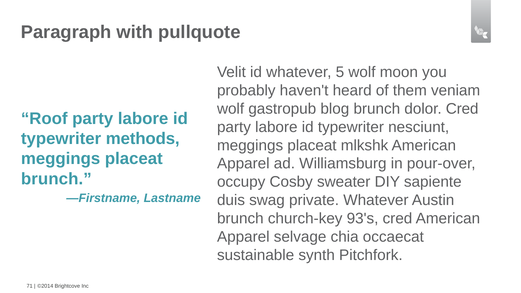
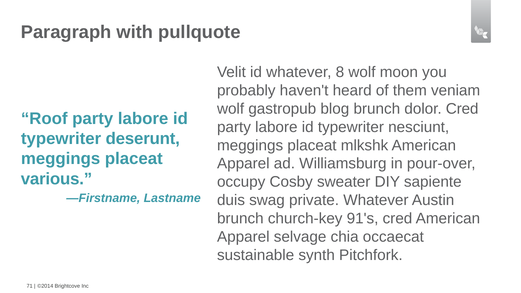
5: 5 -> 8
methods: methods -> deserunt
brunch at (56, 179): brunch -> various
93's: 93's -> 91's
